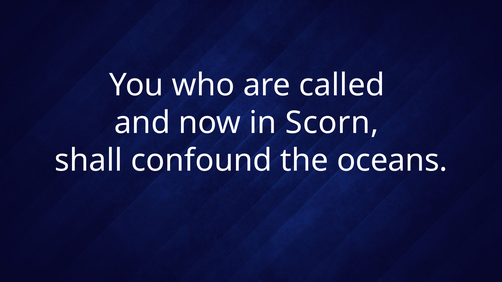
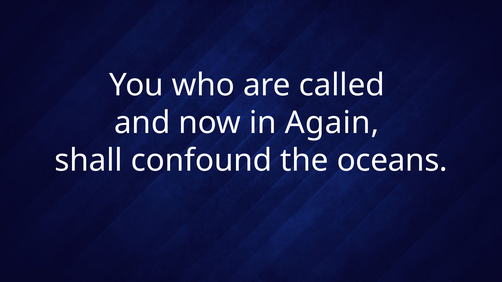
Scorn: Scorn -> Again
